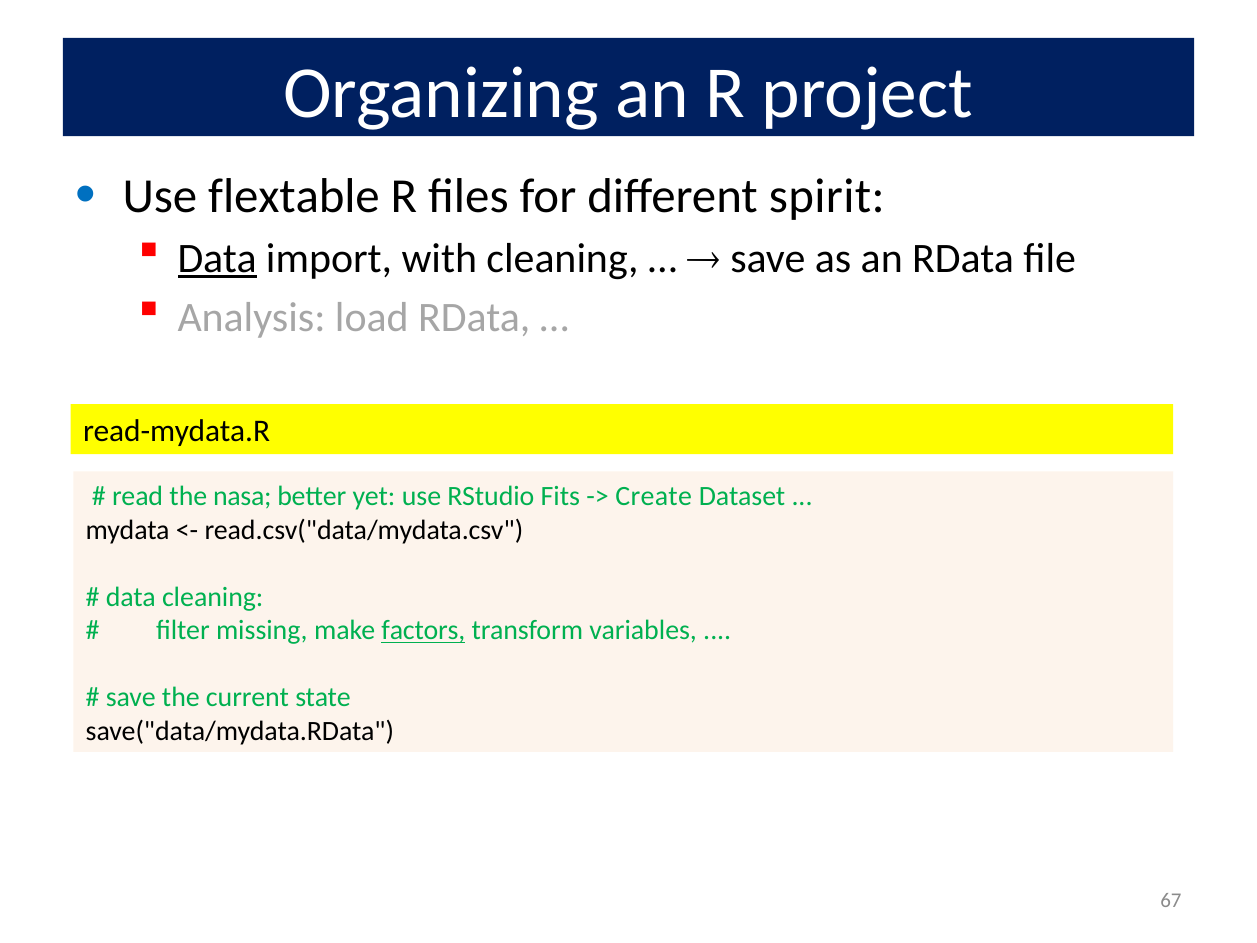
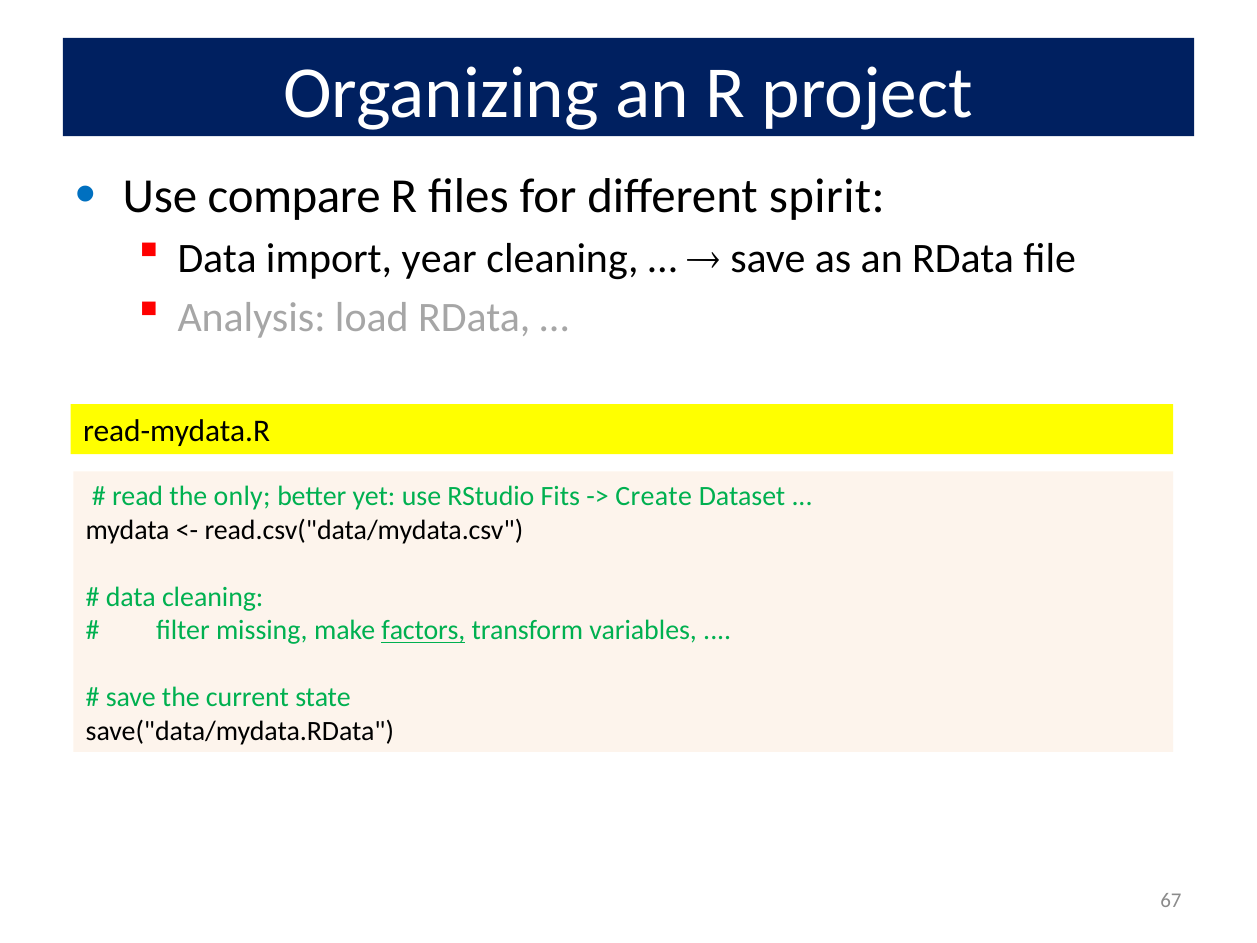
flextable: flextable -> compare
Data at (217, 259) underline: present -> none
with: with -> year
nasa: nasa -> only
